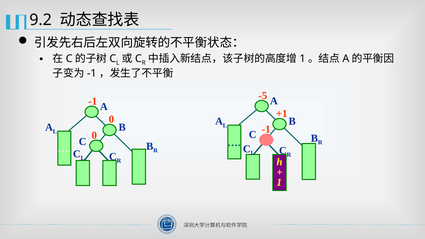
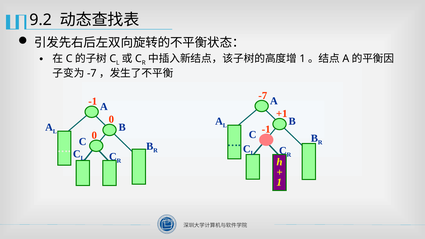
-1 at (92, 73): -1 -> -7
-5 at (263, 96): -5 -> -7
